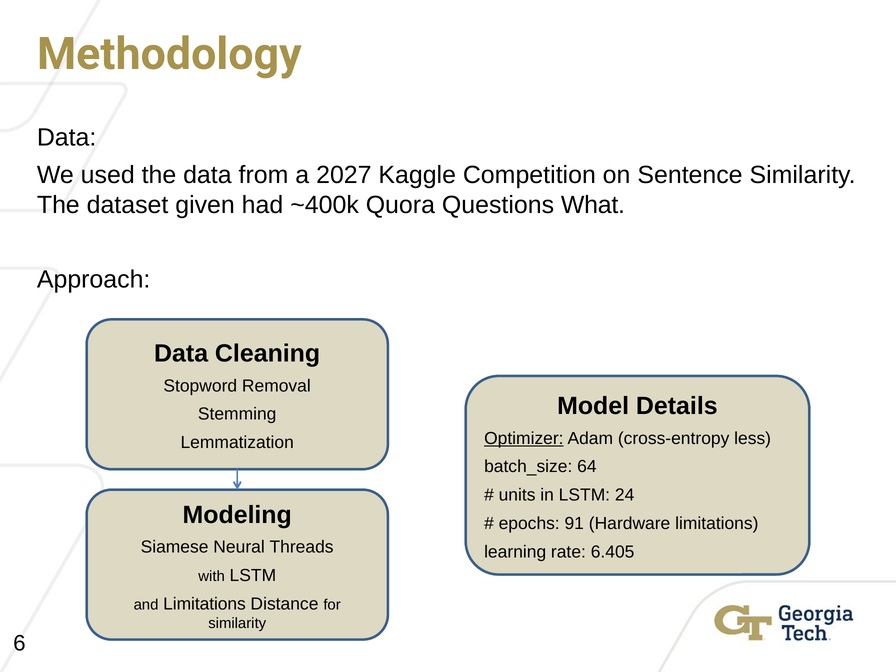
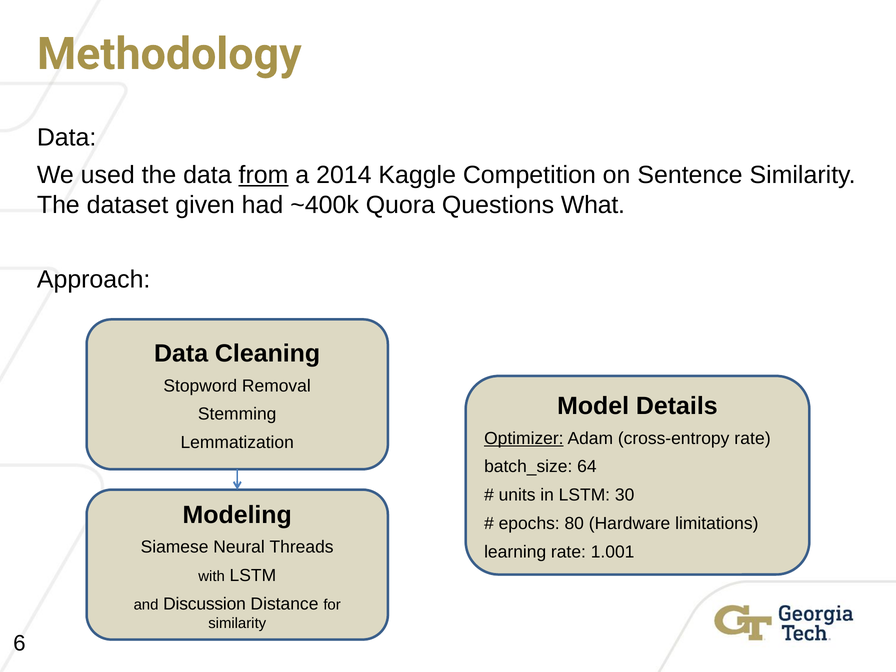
from underline: none -> present
2027: 2027 -> 2014
cross-entropy less: less -> rate
24: 24 -> 30
91: 91 -> 80
6.405: 6.405 -> 1.001
and Limitations: Limitations -> Discussion
